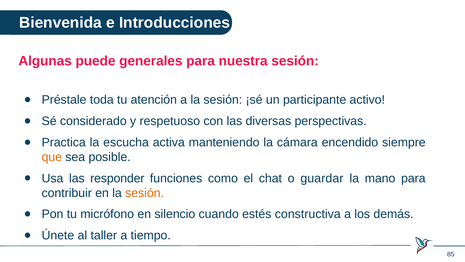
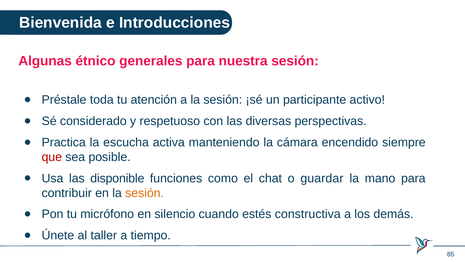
puede: puede -> étnico
que colour: orange -> red
responder: responder -> disponible
